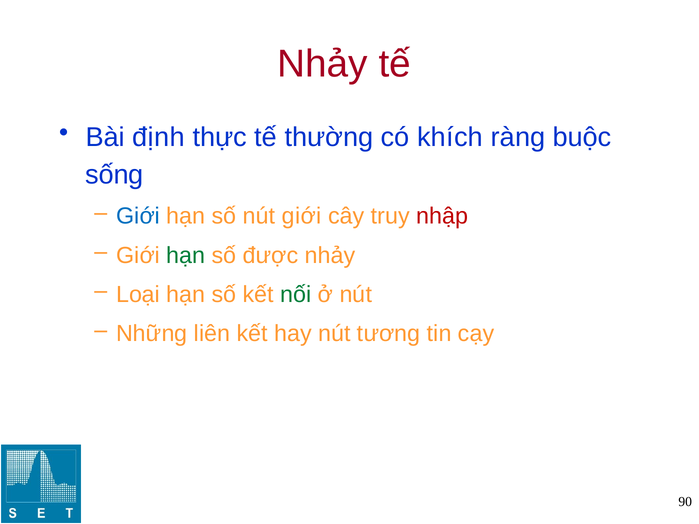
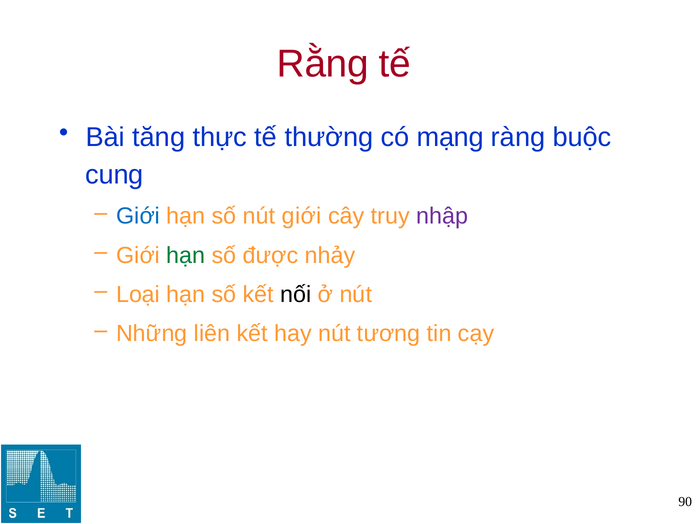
Nhảy at (323, 64): Nhảy -> Rằng
định: định -> tăng
khích: khích -> mạng
sống: sống -> cung
nhập colour: red -> purple
nối colour: green -> black
